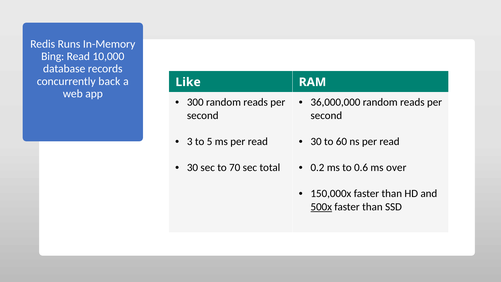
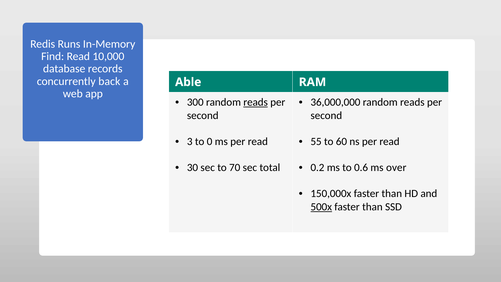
Bing: Bing -> Find
Like: Like -> Able
reads at (256, 102) underline: none -> present
5: 5 -> 0
30 at (316, 141): 30 -> 55
